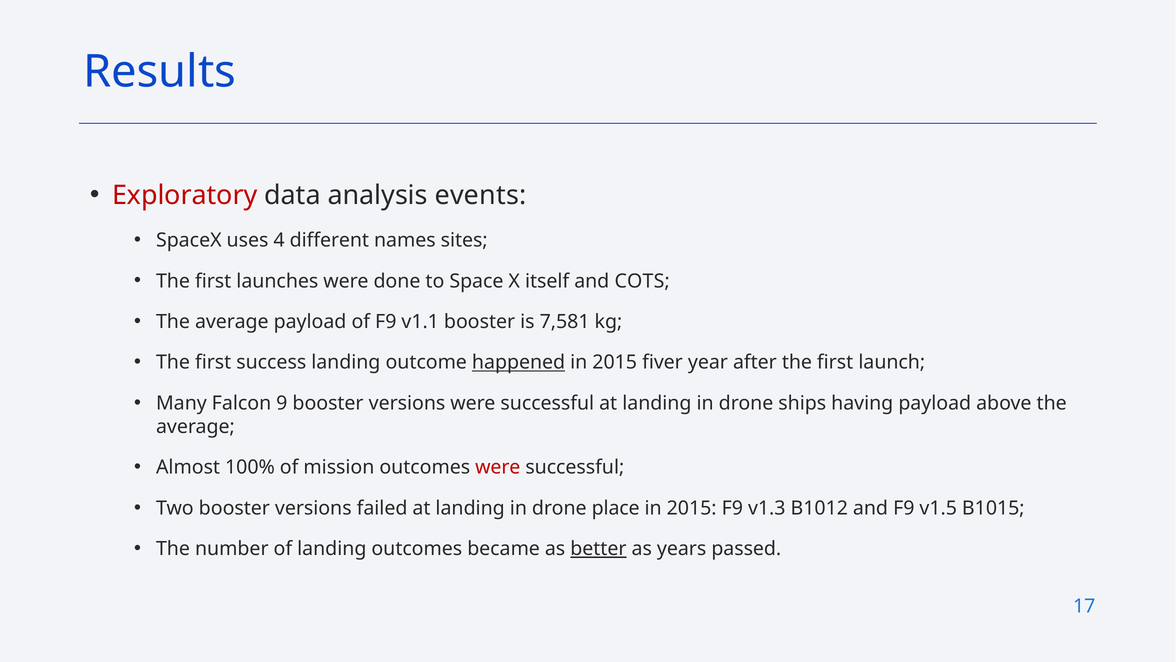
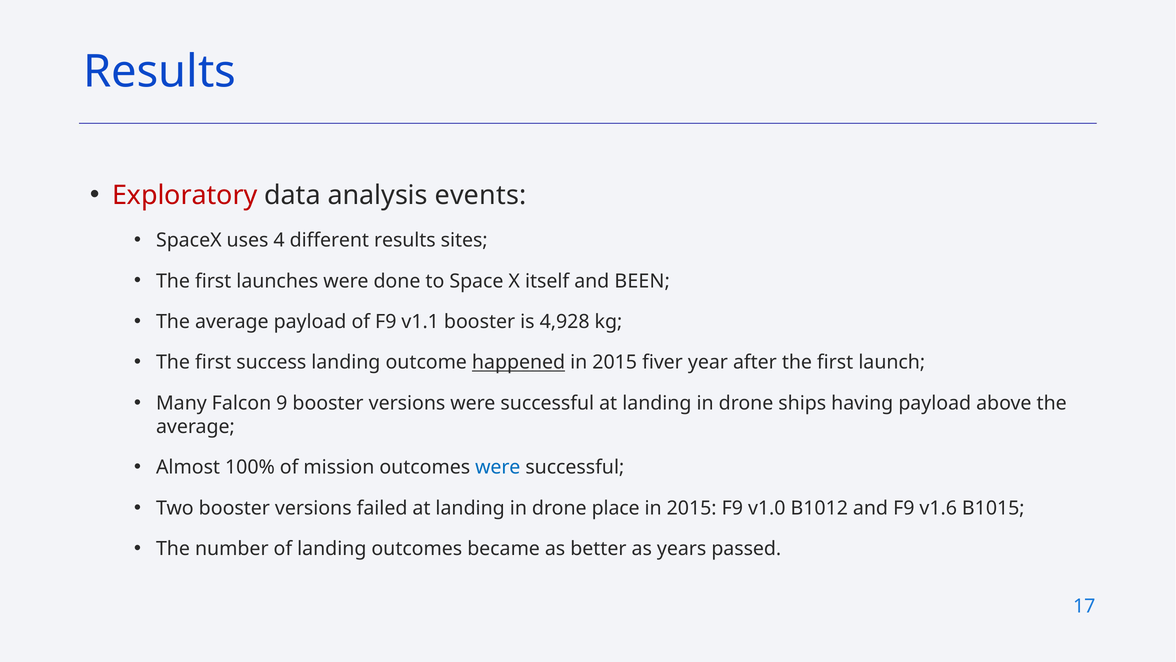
different names: names -> results
COTS: COTS -> BEEN
7,581: 7,581 -> 4,928
were at (498, 467) colour: red -> blue
v1.3: v1.3 -> v1.0
v1.5: v1.5 -> v1.6
better underline: present -> none
